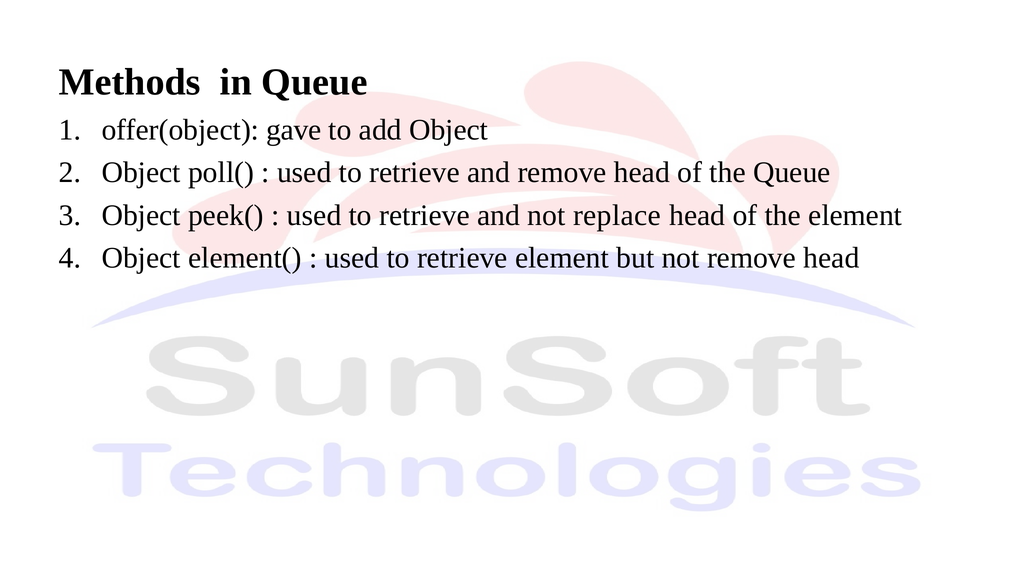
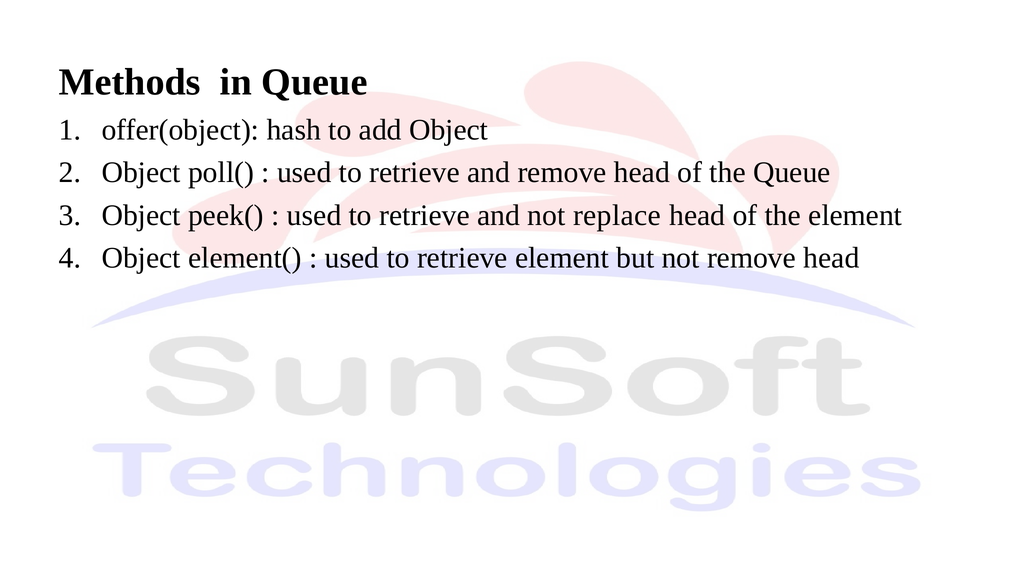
gave: gave -> hash
